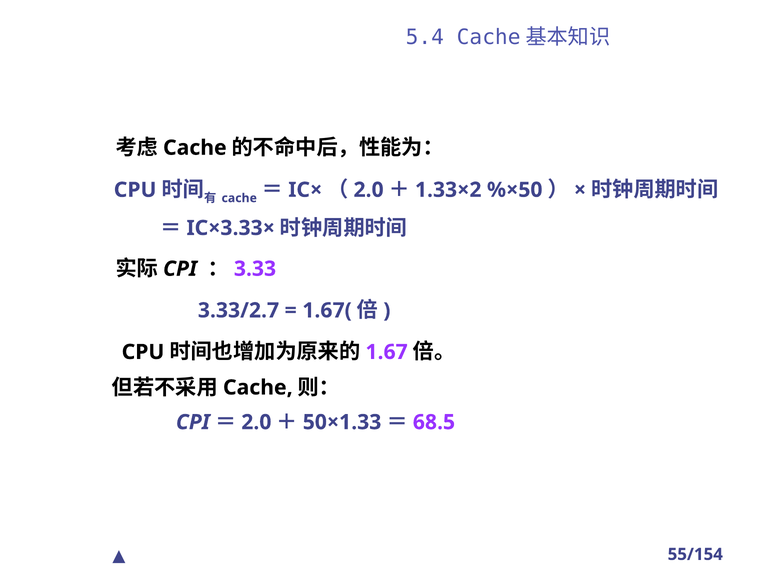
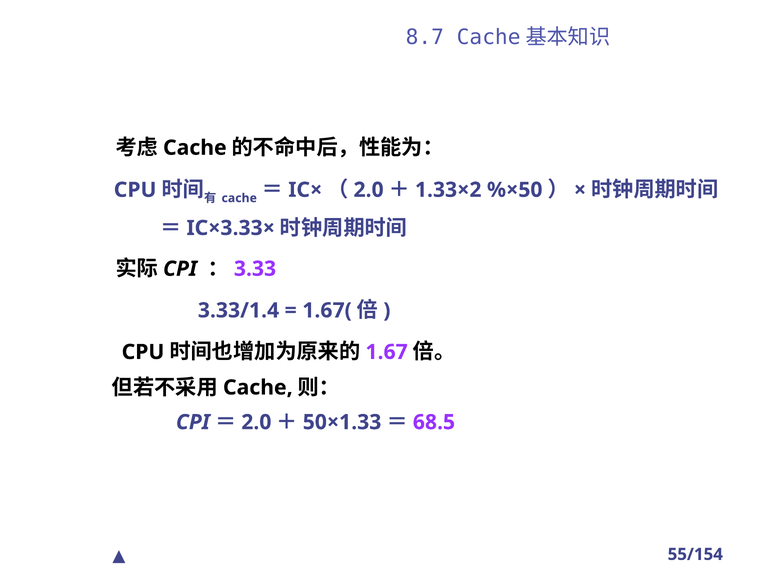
5.4: 5.4 -> 8.7
3.33/2.7: 3.33/2.7 -> 3.33/1.4
